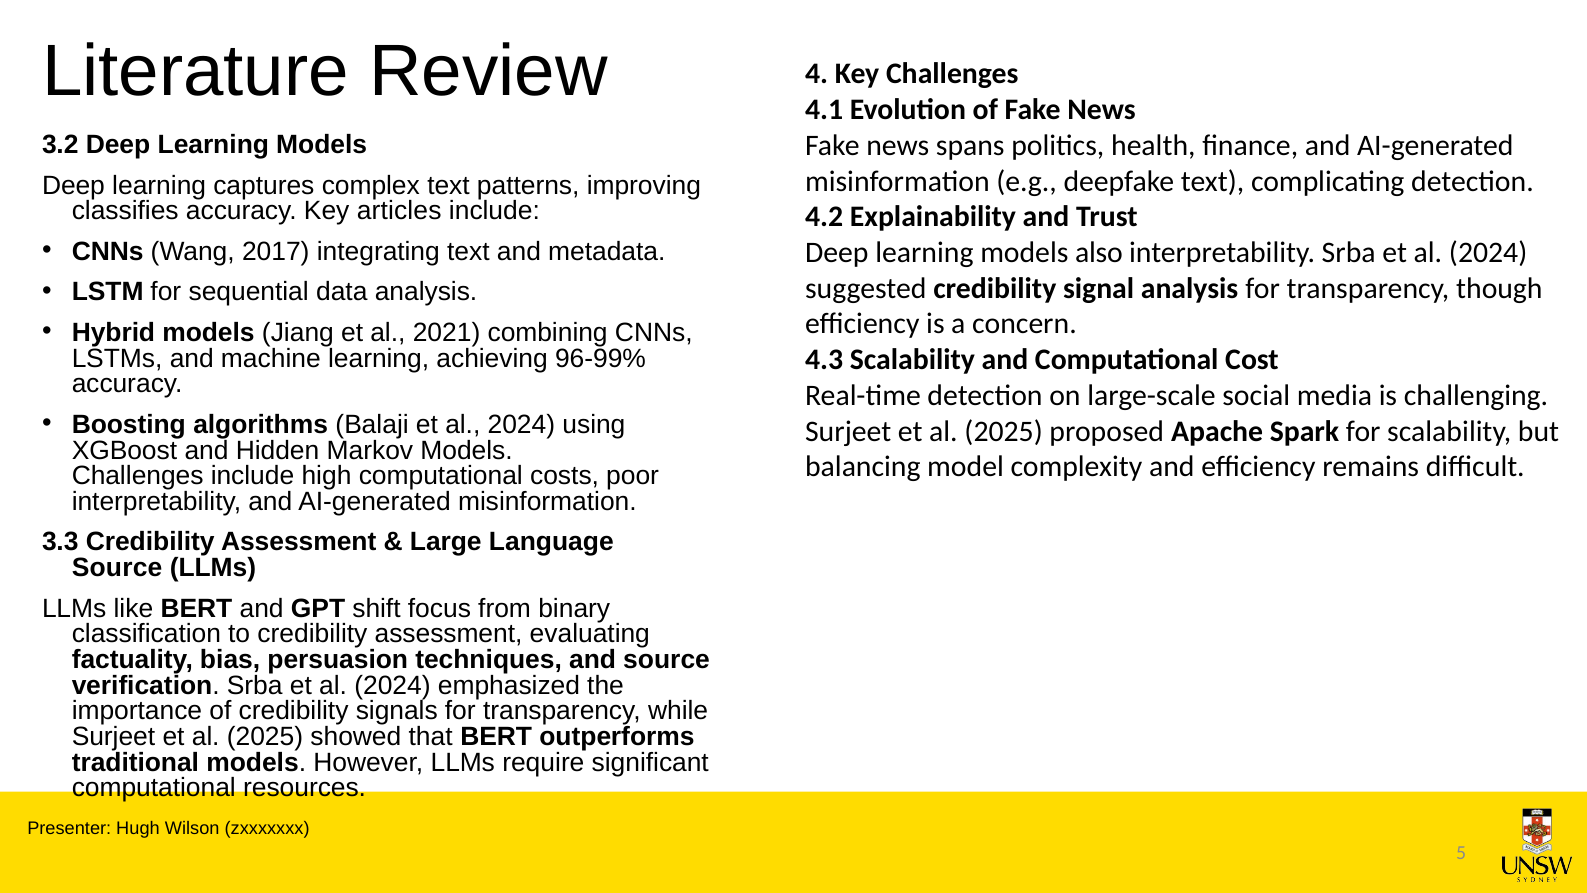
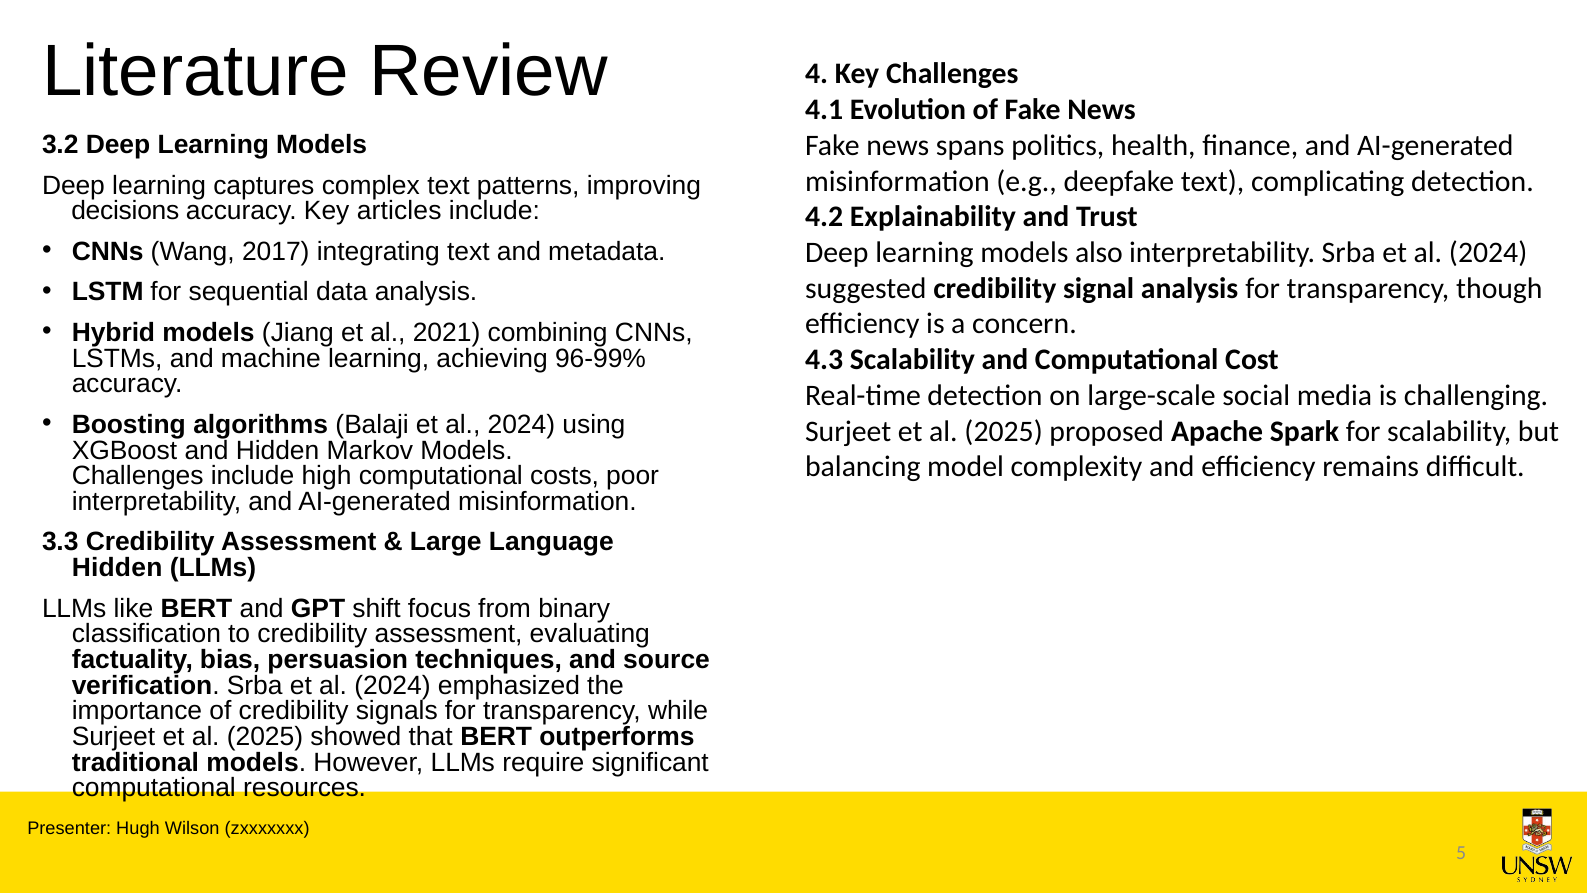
classifies: classifies -> decisions
Source at (117, 568): Source -> Hidden
